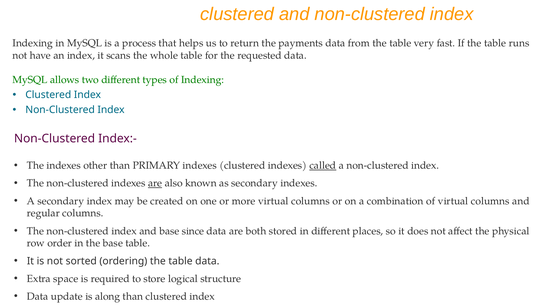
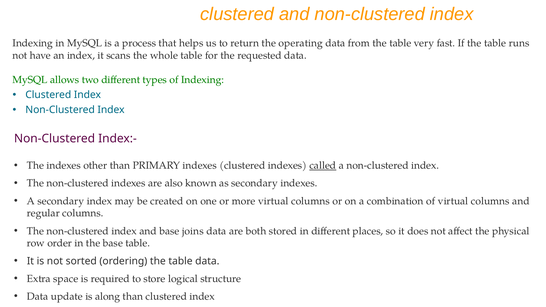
payments: payments -> operating
are at (155, 183) underline: present -> none
since: since -> joins
